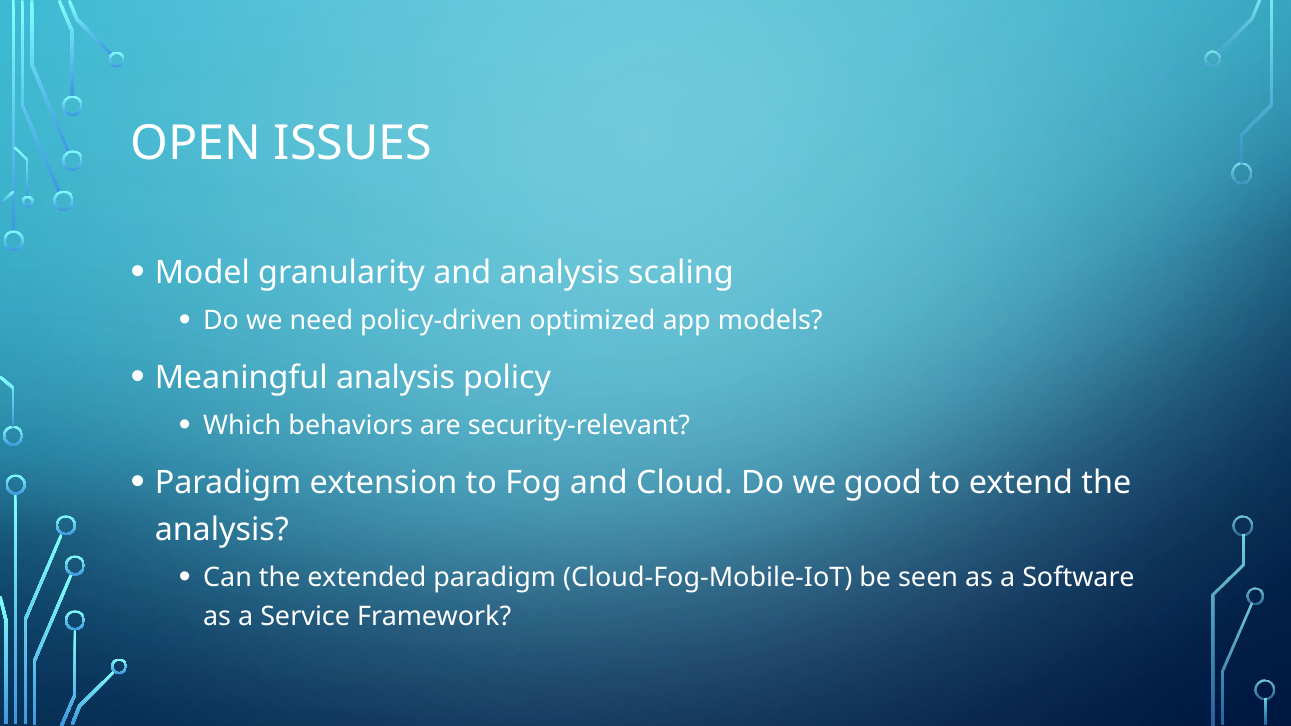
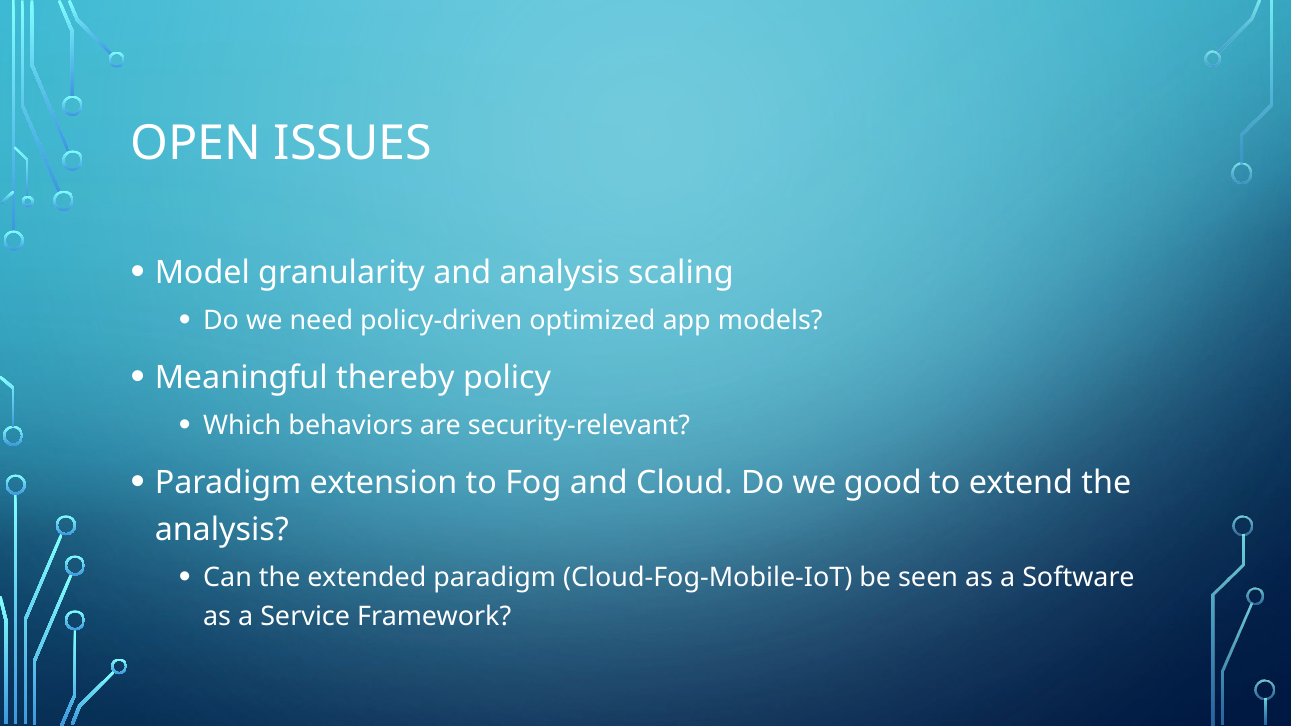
Meaningful analysis: analysis -> thereby
